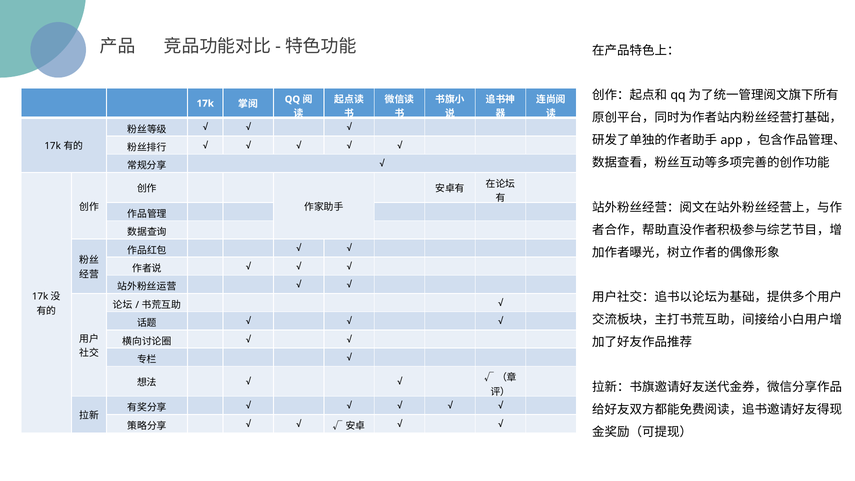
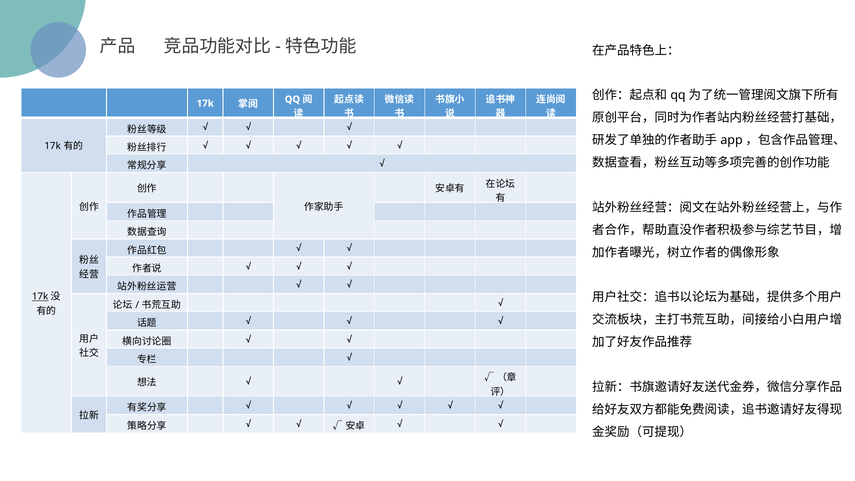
17k at (40, 296) underline: none -> present
